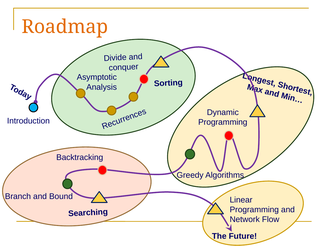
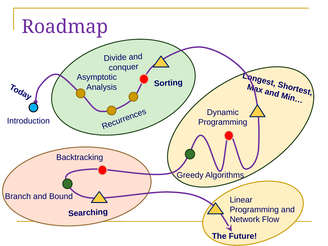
Roadmap colour: orange -> purple
